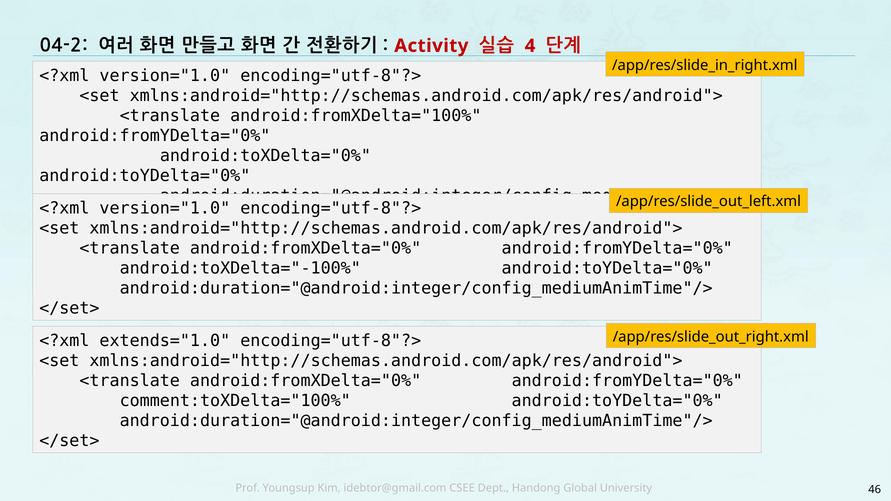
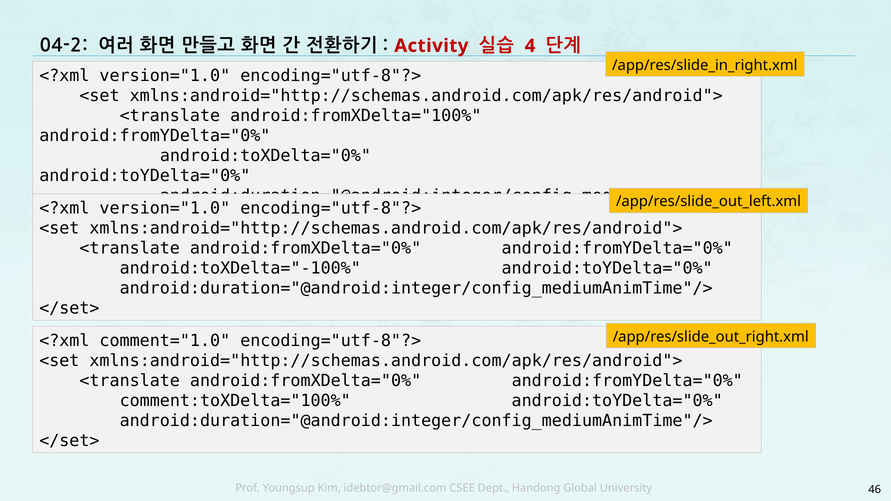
extends="1.0: extends="1.0 -> comment="1.0
